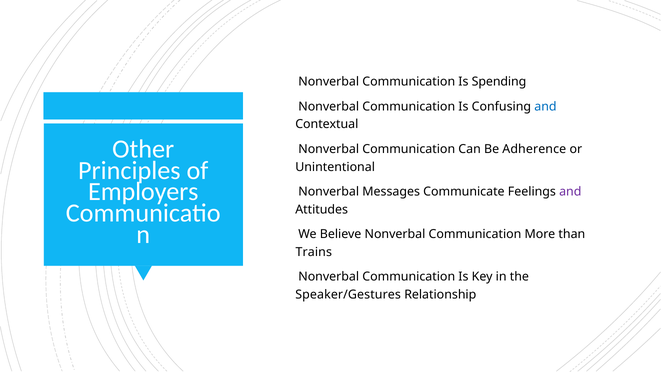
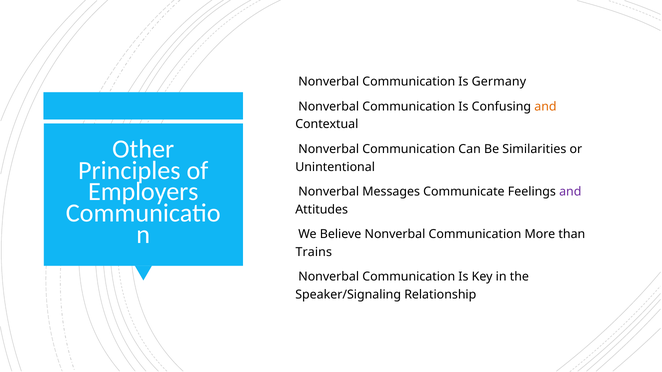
Spending: Spending -> Germany
and at (545, 107) colour: blue -> orange
Adherence: Adherence -> Similarities
Speaker/Gestures: Speaker/Gestures -> Speaker/Signaling
